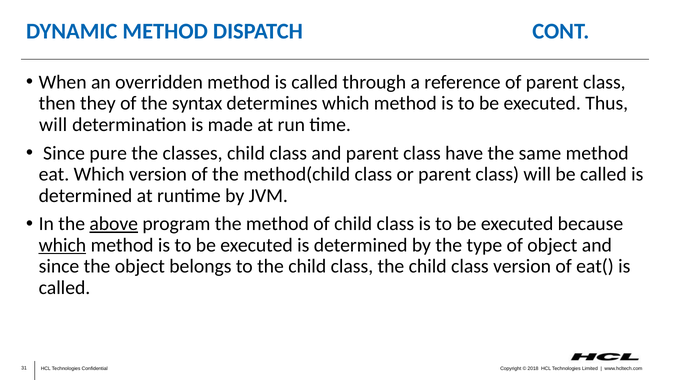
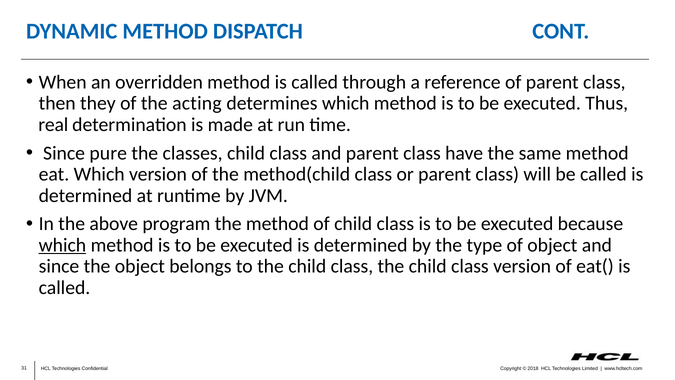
syntax: syntax -> acting
will at (53, 125): will -> real
above underline: present -> none
